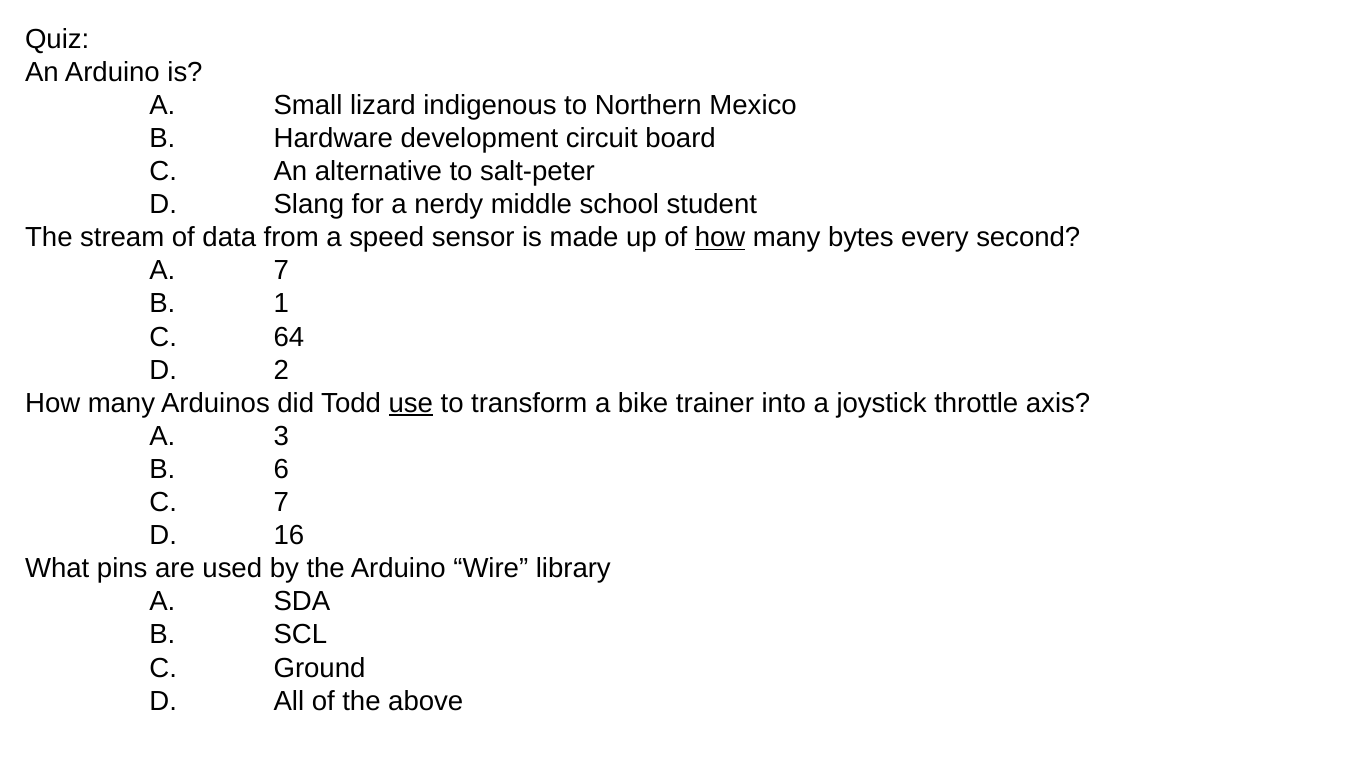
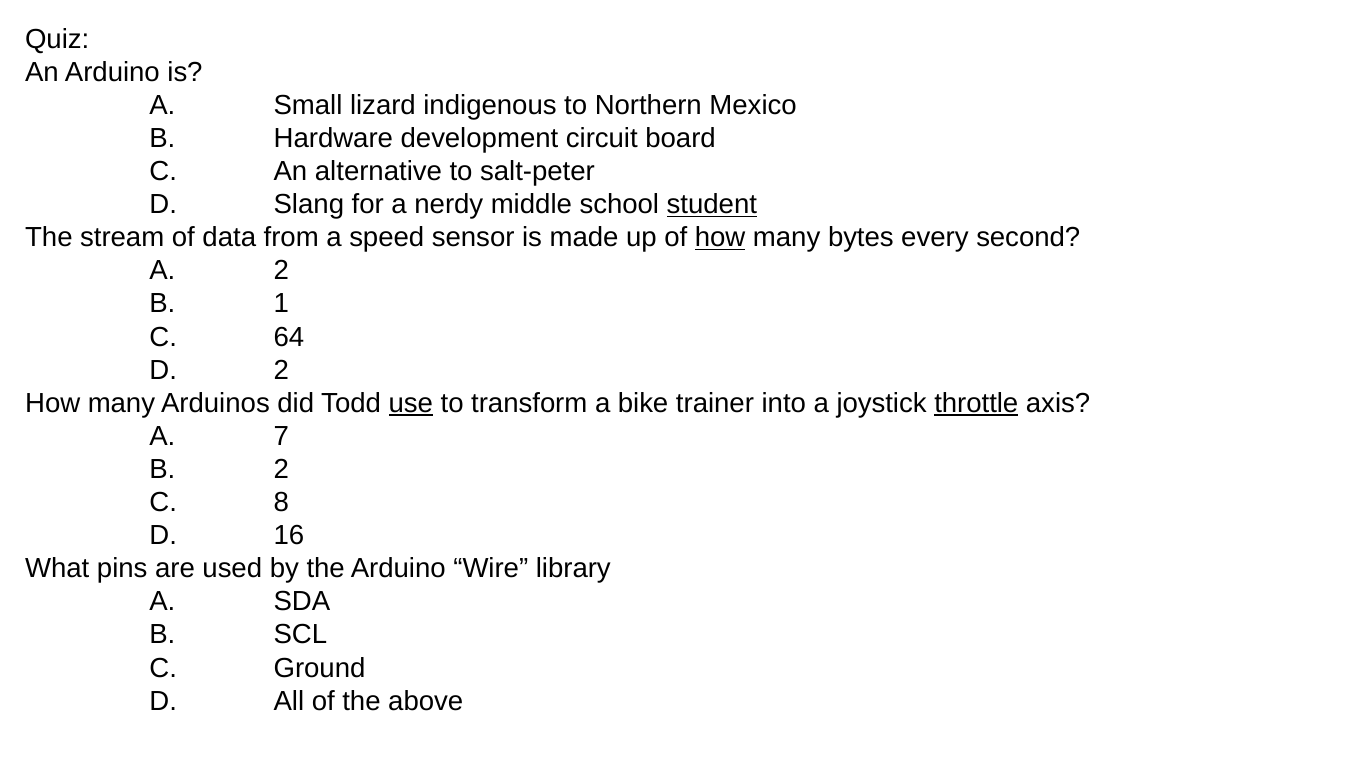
student underline: none -> present
A 7: 7 -> 2
throttle underline: none -> present
3: 3 -> 7
B 6: 6 -> 2
C 7: 7 -> 8
